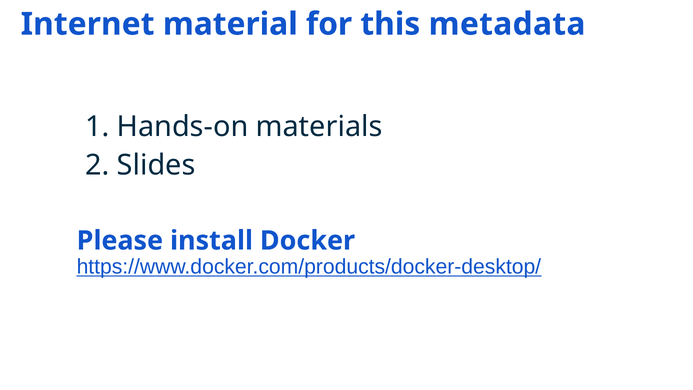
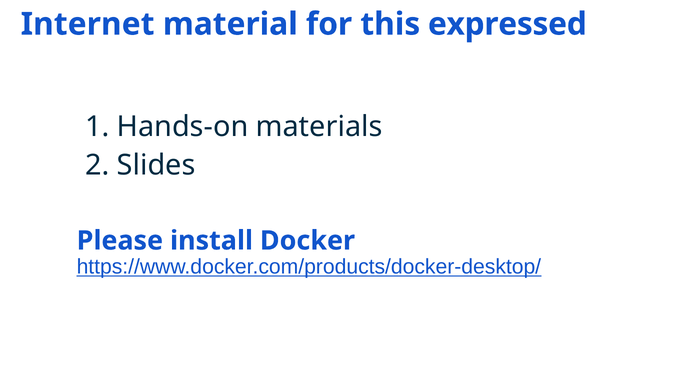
metadata: metadata -> expressed
